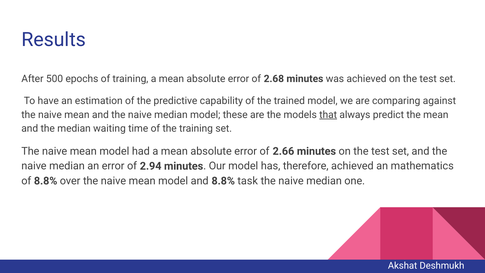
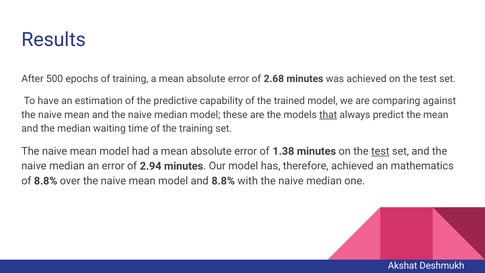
2.66: 2.66 -> 1.38
test at (380, 151) underline: none -> present
task: task -> with
